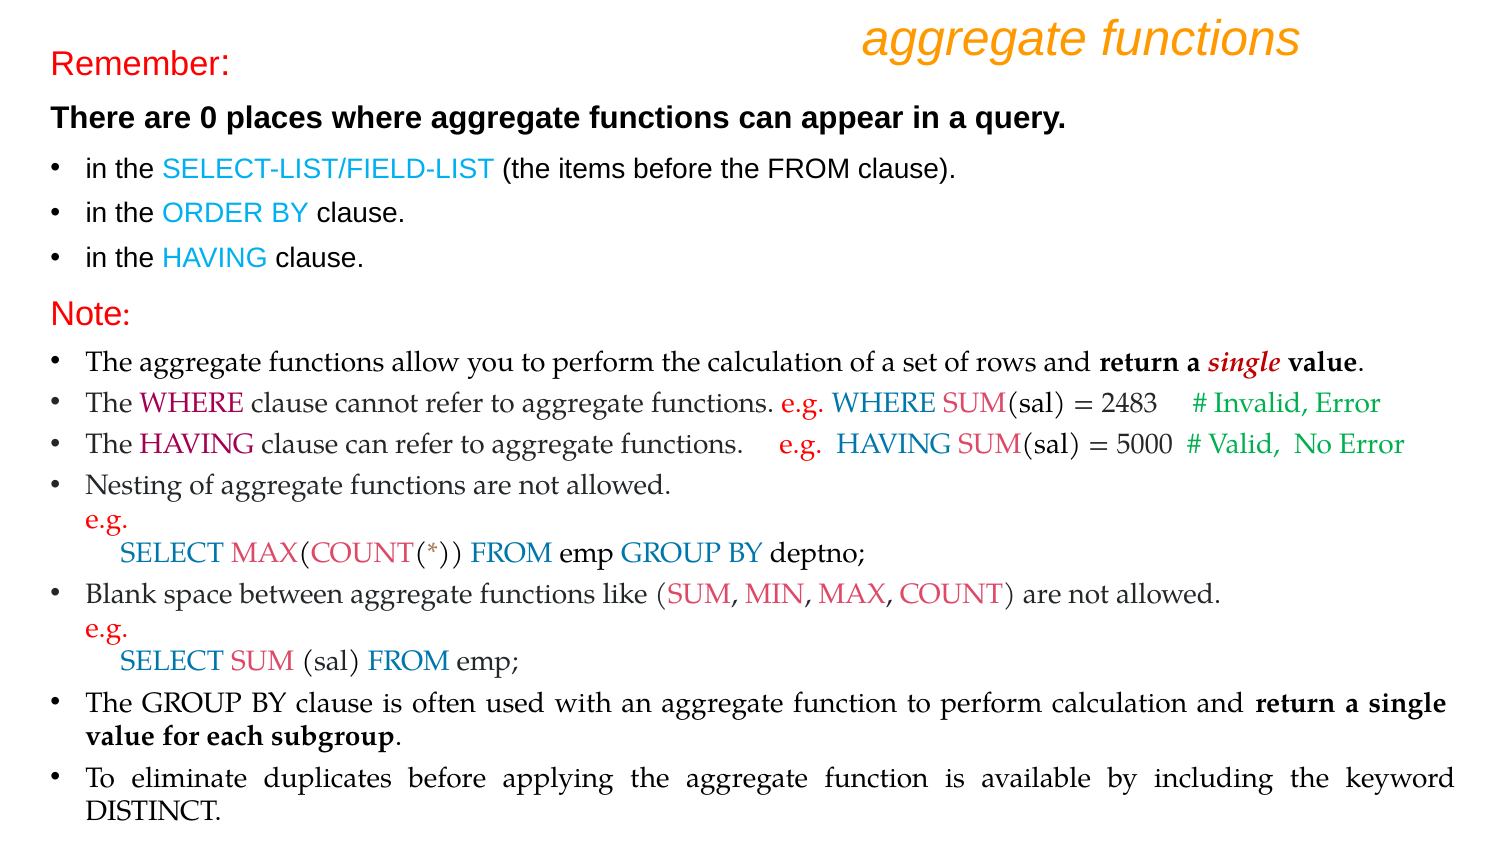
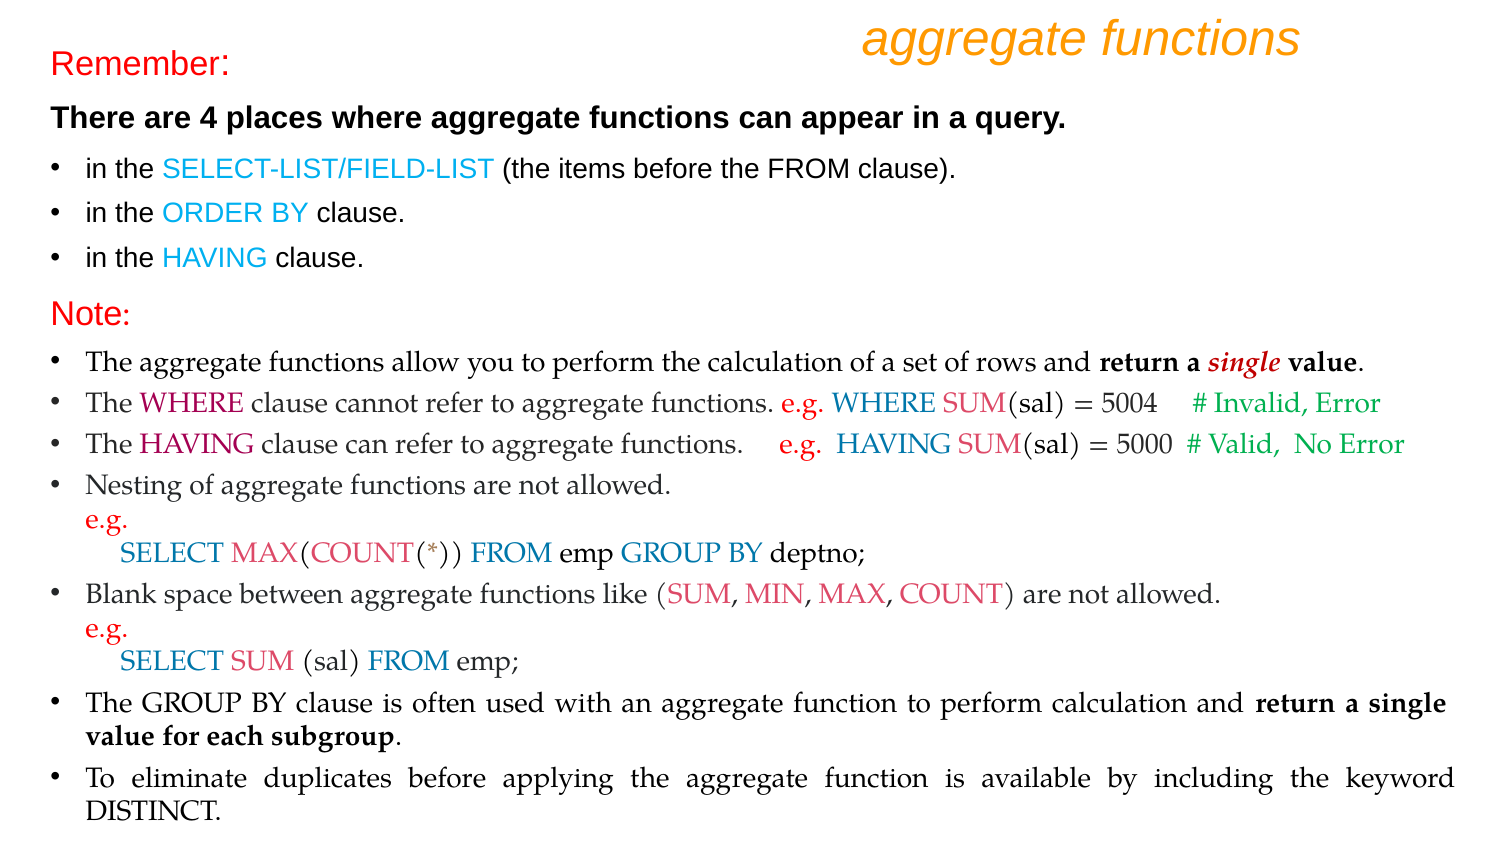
0: 0 -> 4
2483: 2483 -> 5004
